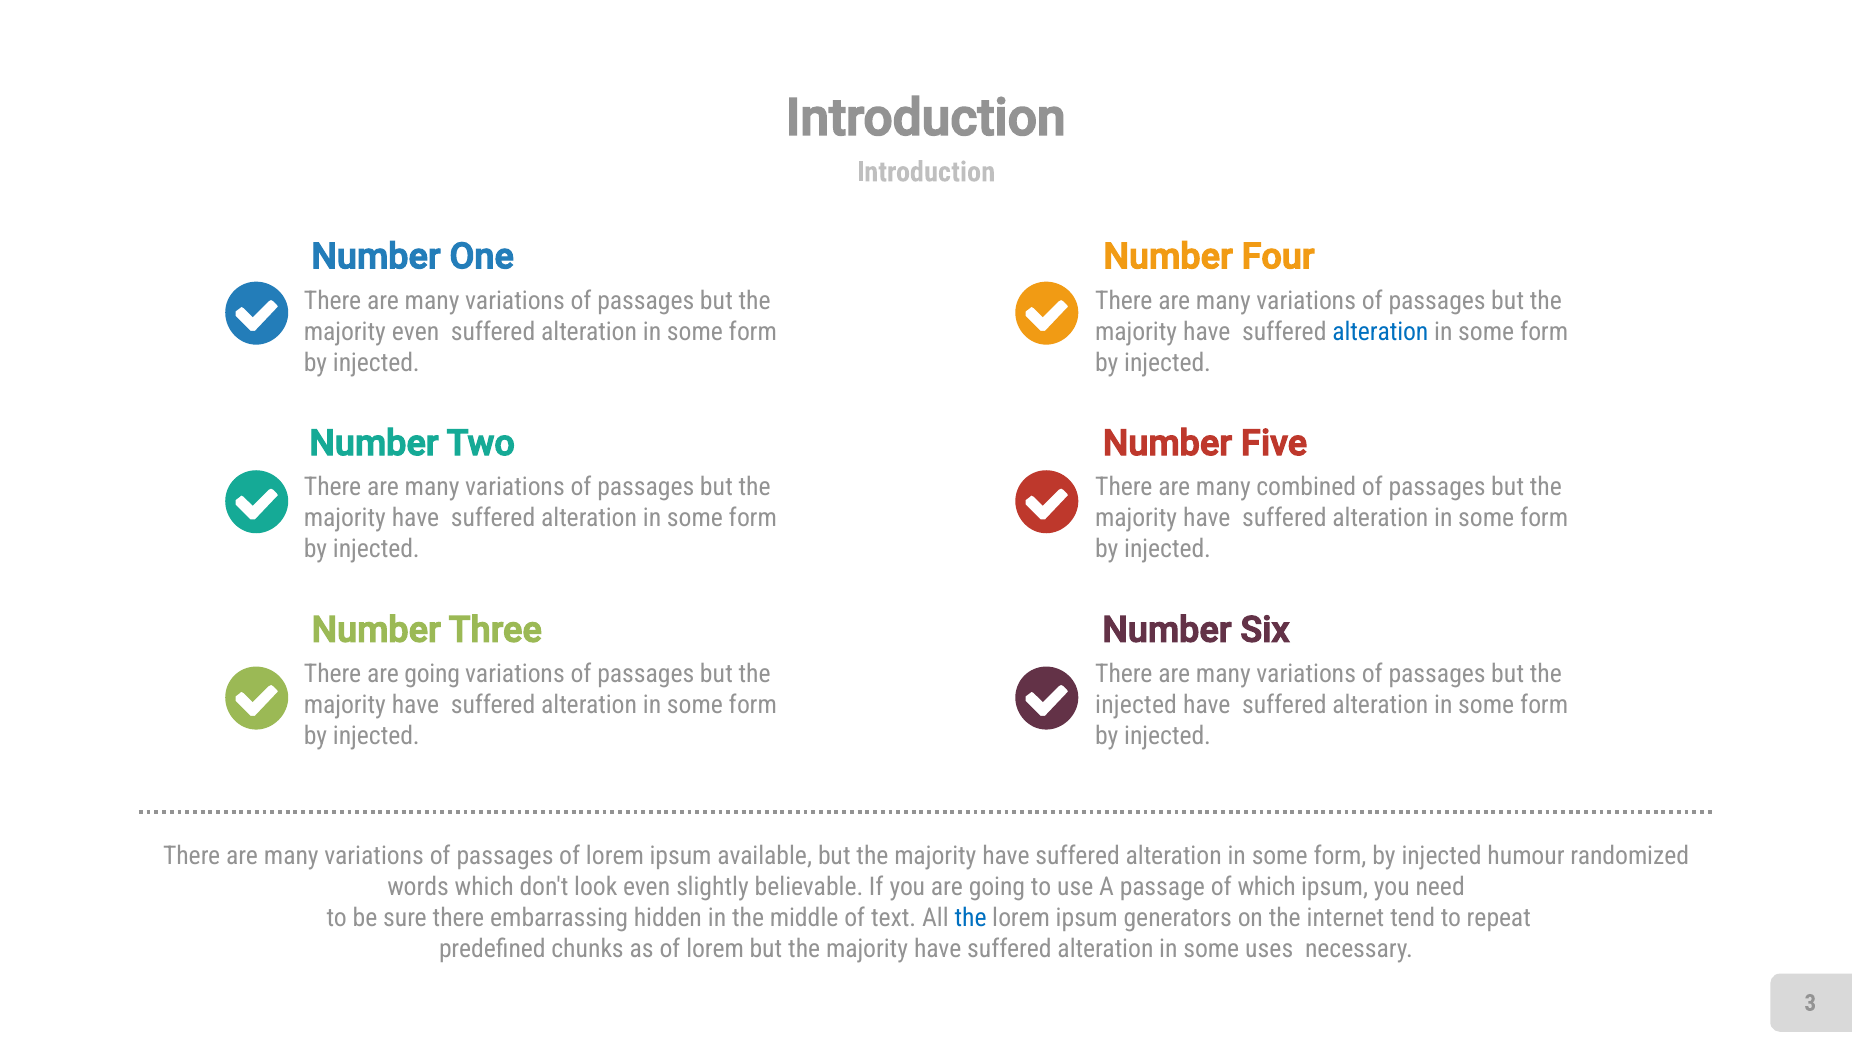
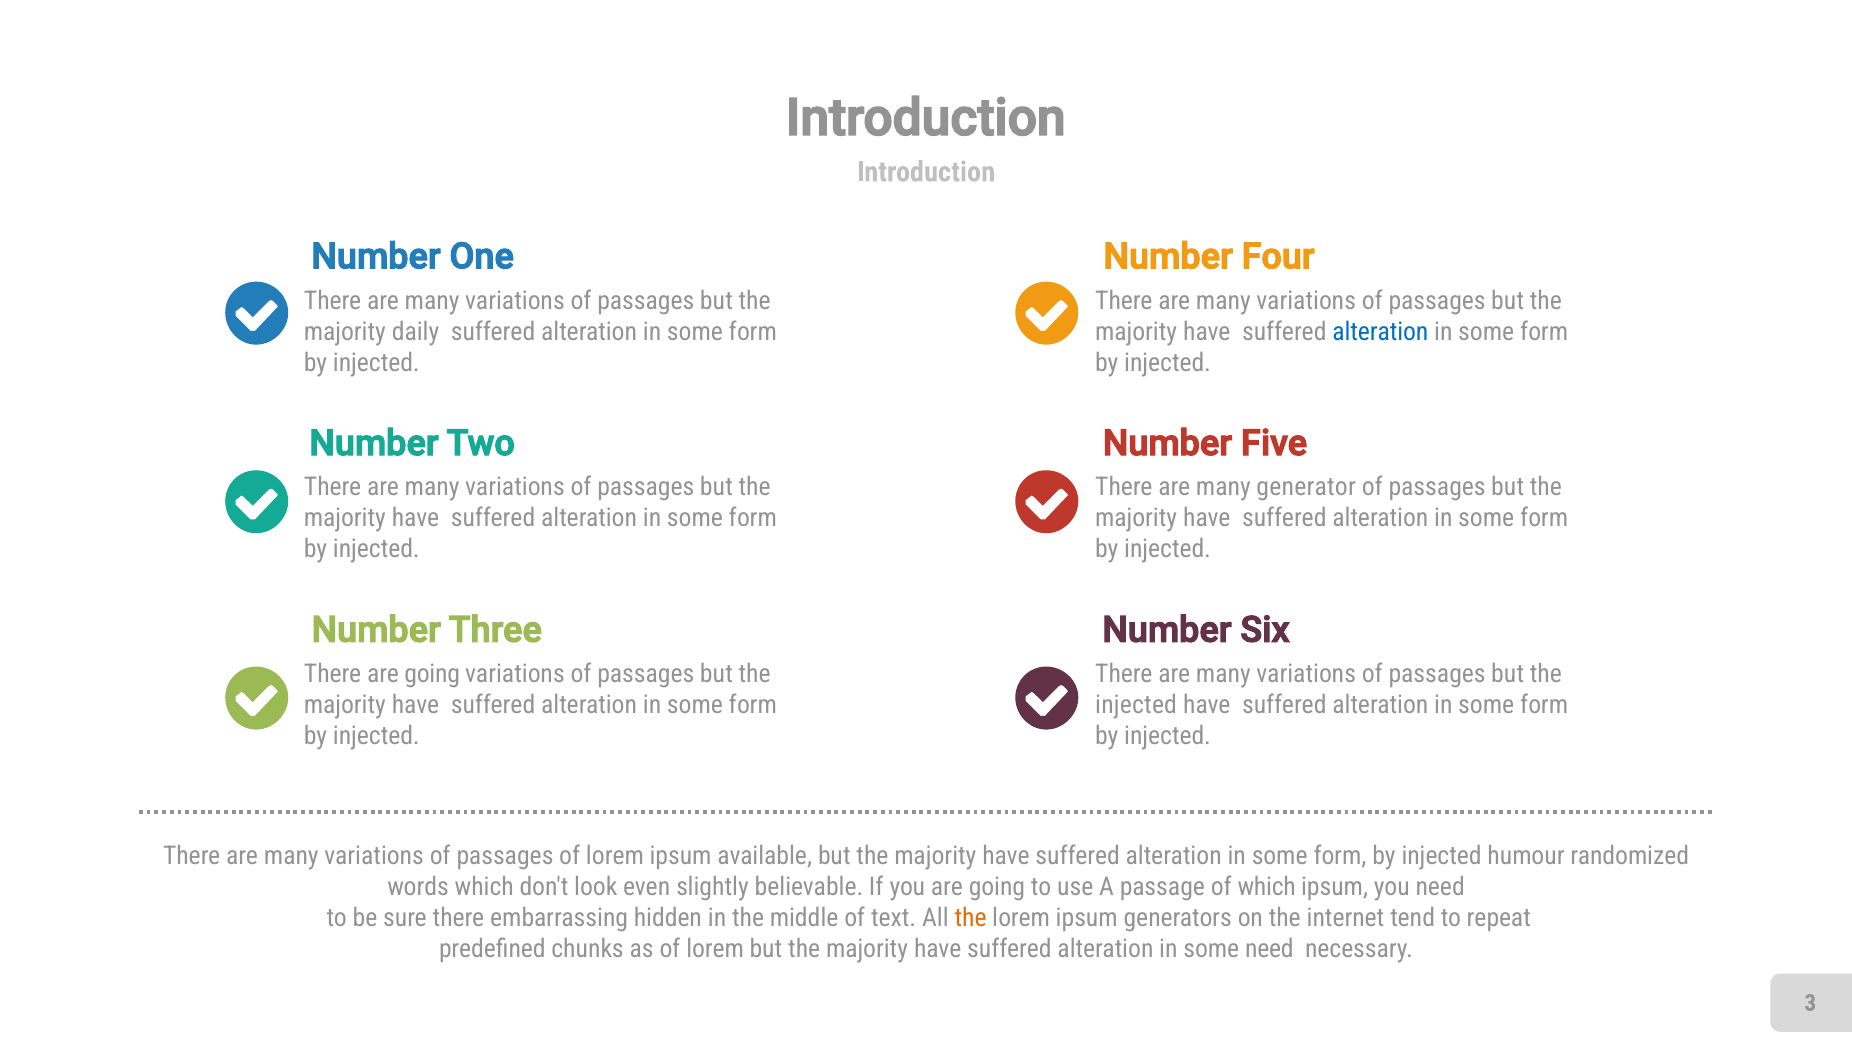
majority even: even -> daily
combined: combined -> generator
the at (971, 918) colour: blue -> orange
some uses: uses -> need
